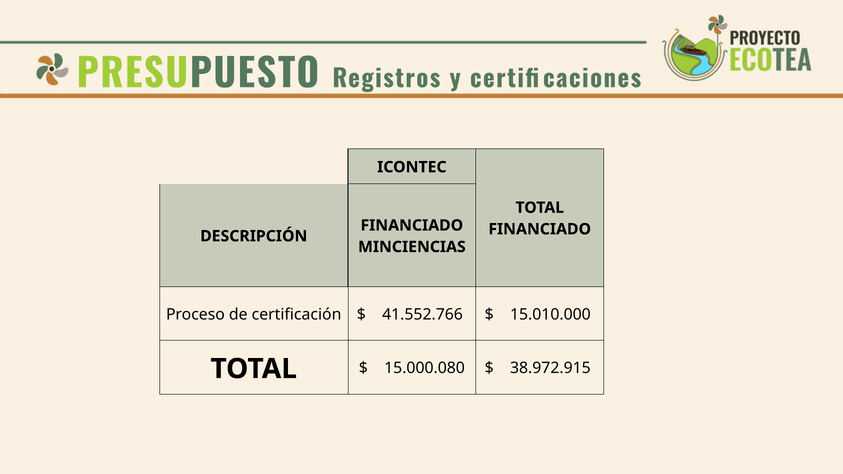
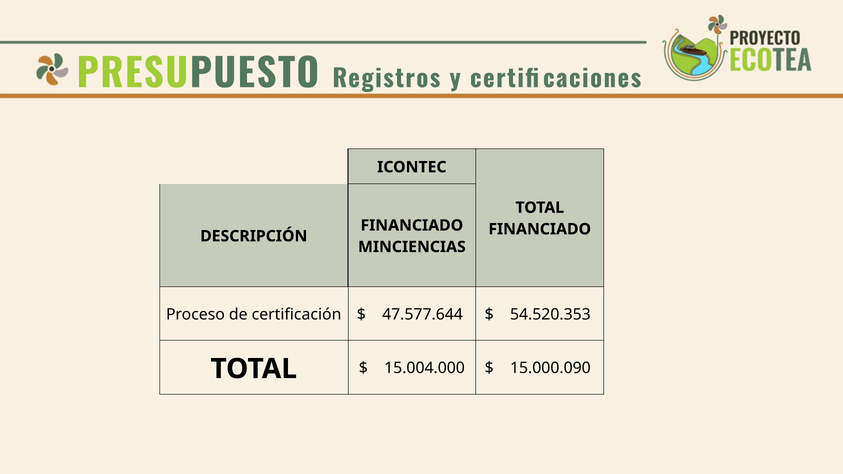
41.552.766: 41.552.766 -> 47.577.644
15.010.000: 15.010.000 -> 54.520.353
15.000.080: 15.000.080 -> 15.004.000
38.972.915: 38.972.915 -> 15.000.090
